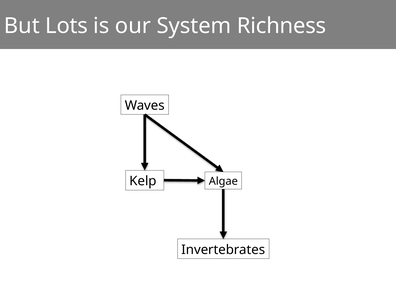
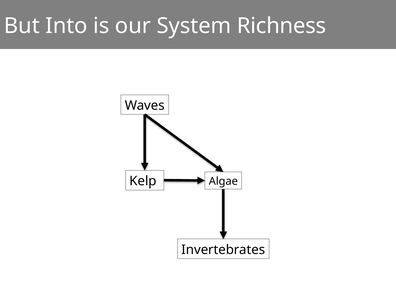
Lots: Lots -> Into
